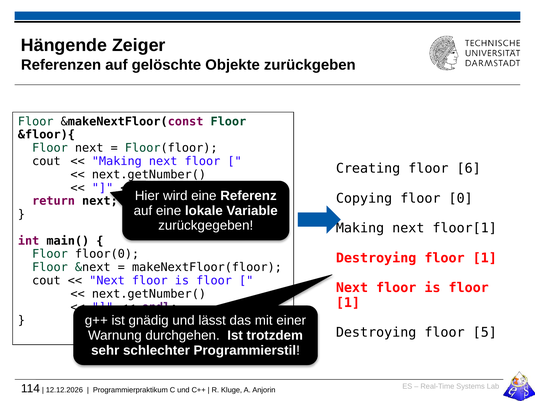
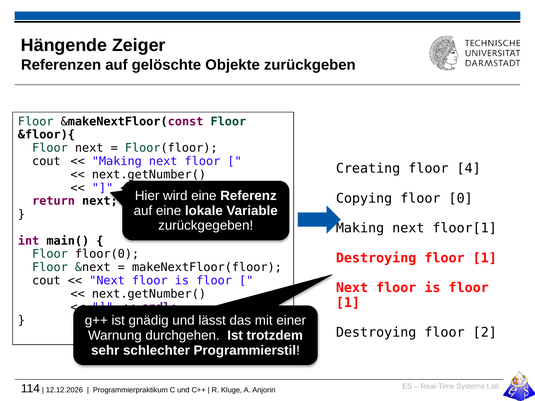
6: 6 -> 4
5: 5 -> 2
